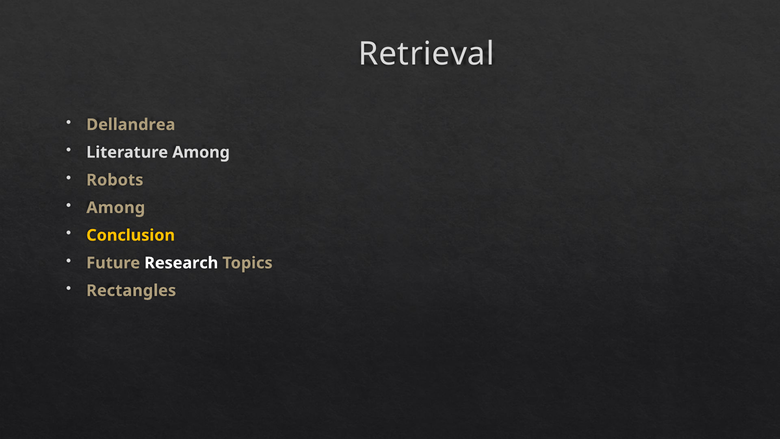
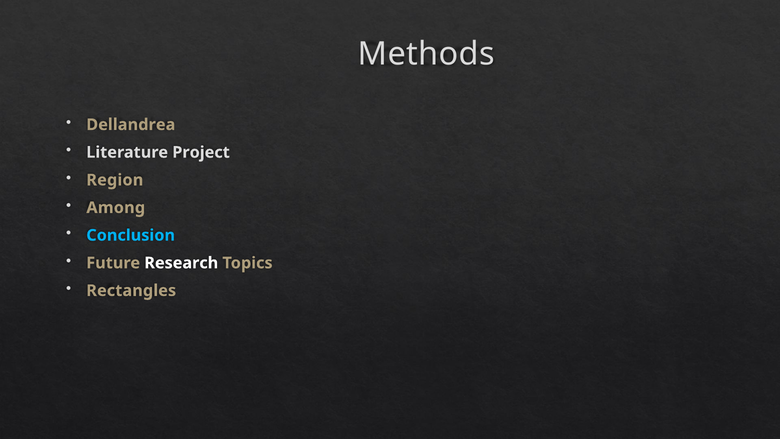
Retrieval: Retrieval -> Methods
Literature Among: Among -> Project
Robots: Robots -> Region
Conclusion colour: yellow -> light blue
